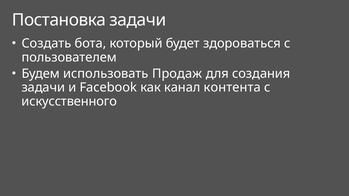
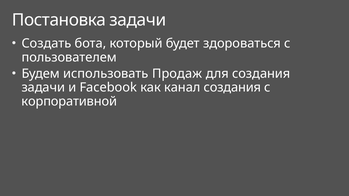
канал контента: контента -> создания
искусственного: искусственного -> корпоративной
